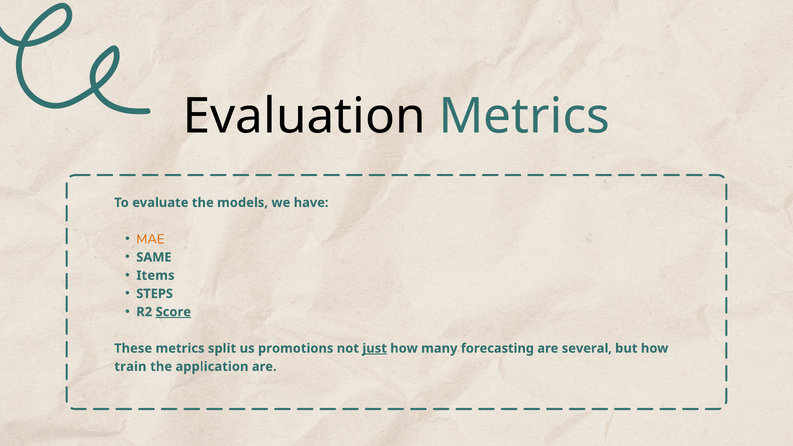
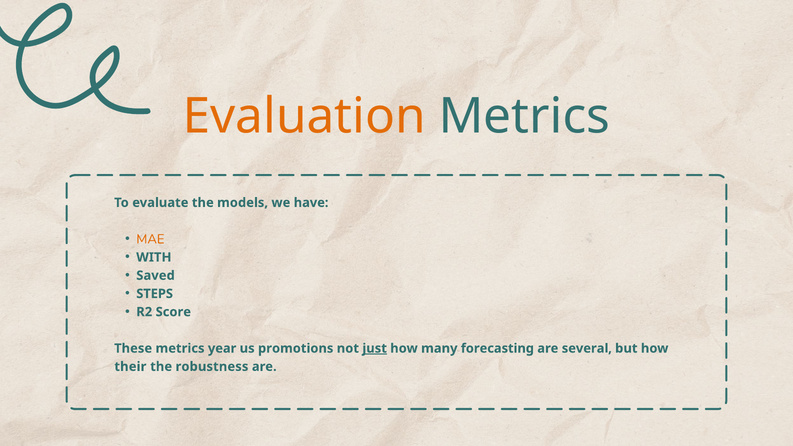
Evaluation colour: black -> orange
SAME: SAME -> WITH
Items: Items -> Saved
Score underline: present -> none
split: split -> year
train: train -> their
application: application -> robustness
